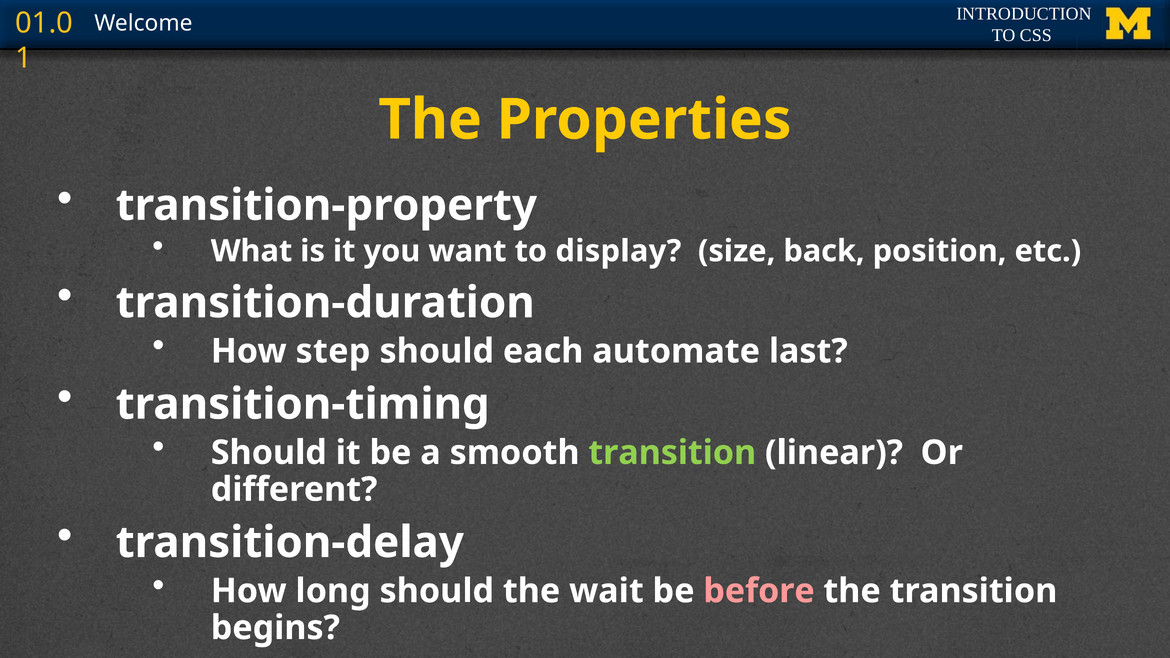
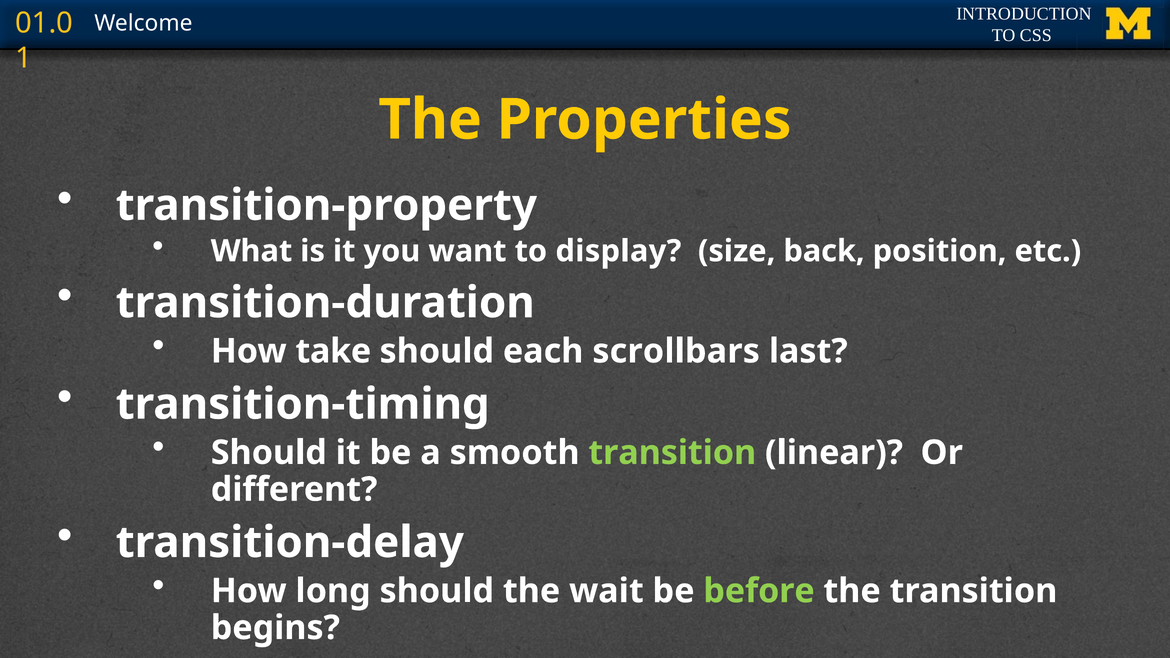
step: step -> take
automate: automate -> scrollbars
before colour: pink -> light green
